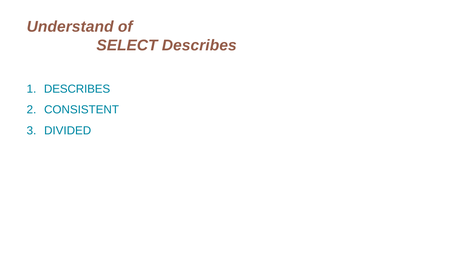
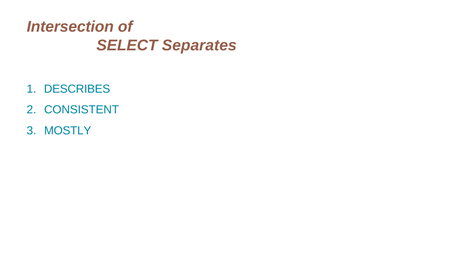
Understand: Understand -> Intersection
SELECT Describes: Describes -> Separates
DIVIDED: DIVIDED -> MOSTLY
